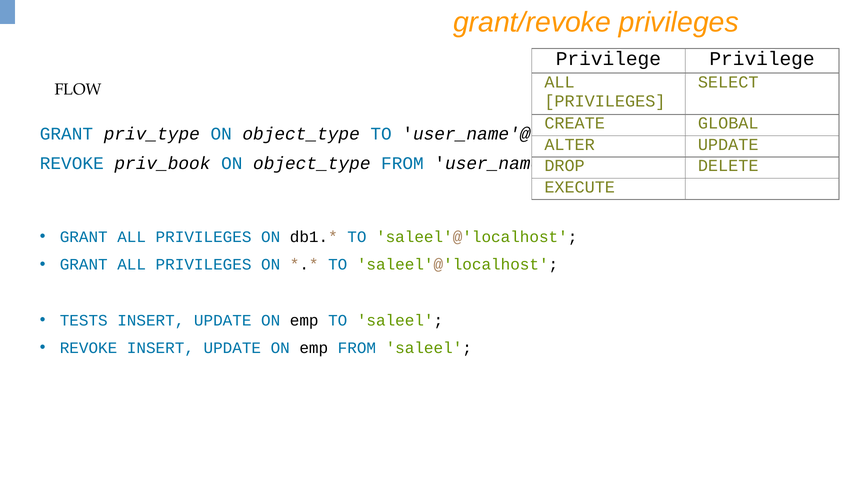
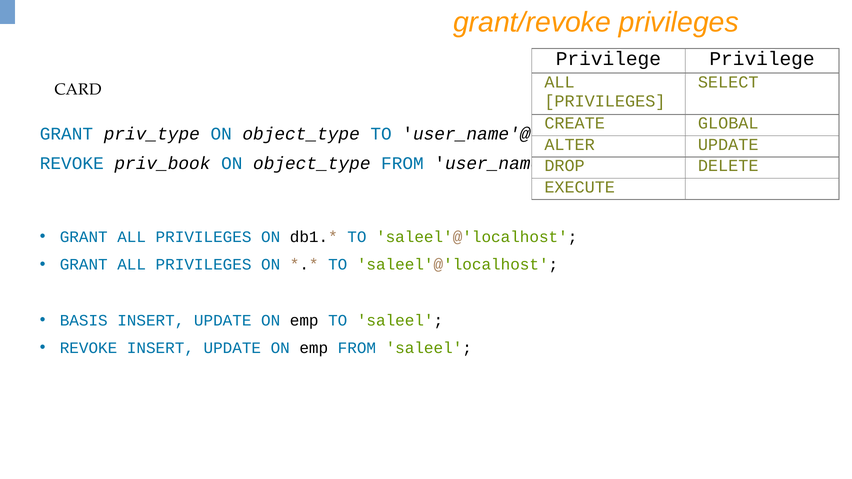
FLOW: FLOW -> CARD
TESTS: TESTS -> BASIS
